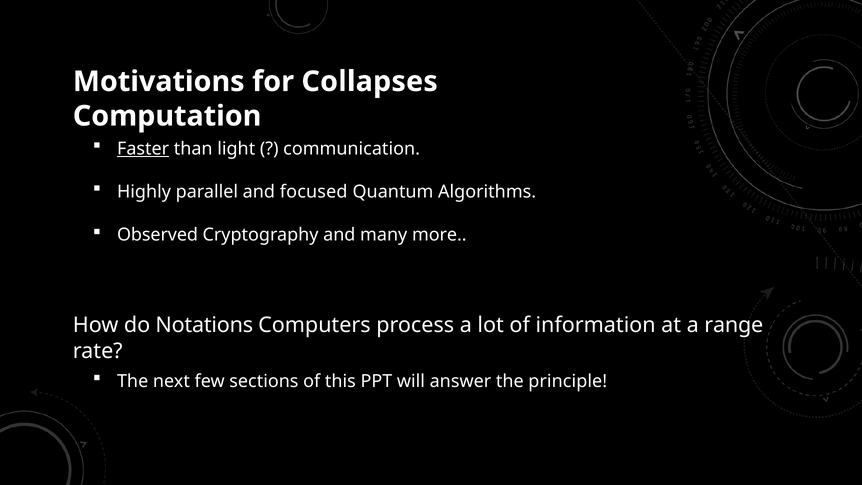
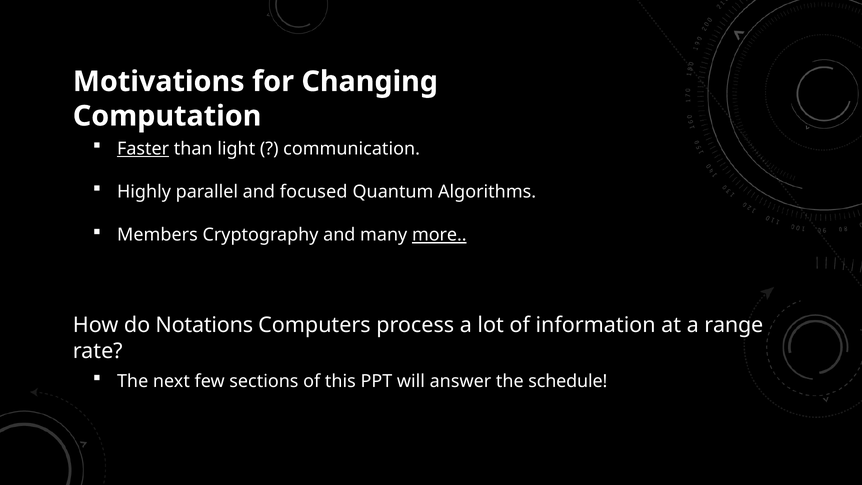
Collapses: Collapses -> Changing
Observed: Observed -> Members
more underline: none -> present
principle: principle -> schedule
